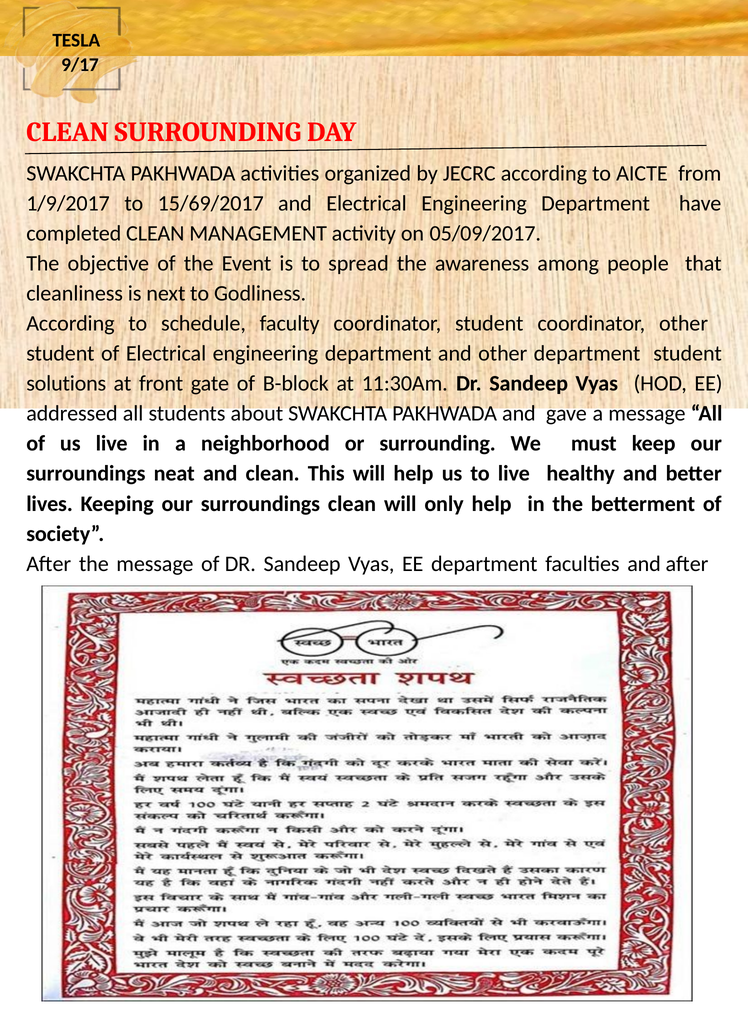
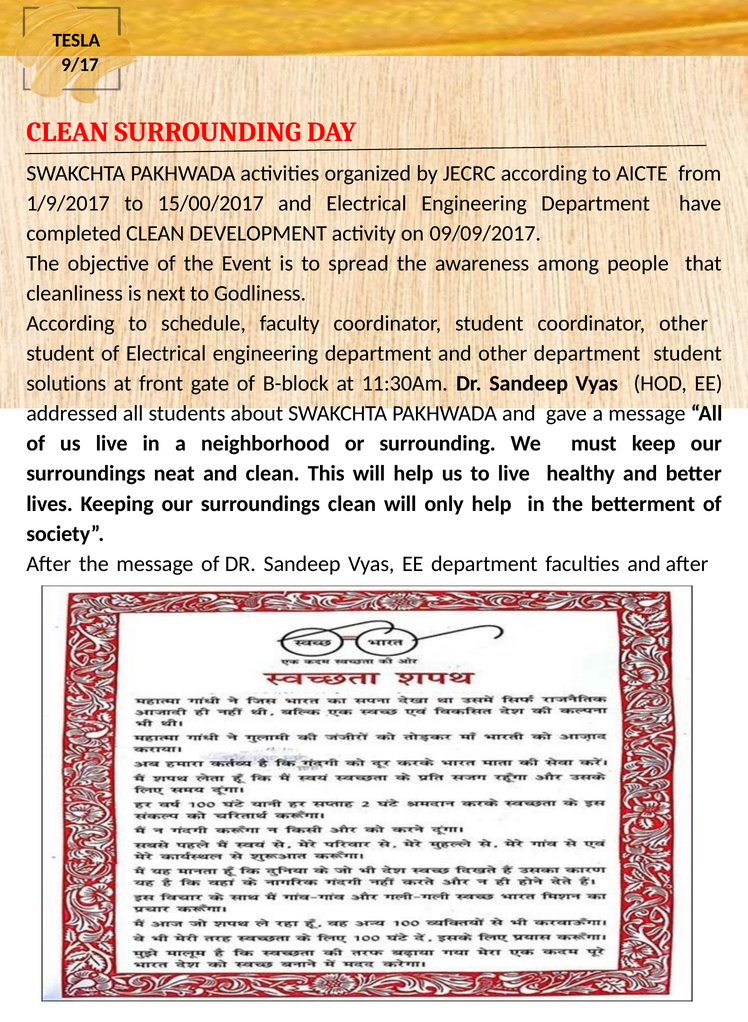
15/69/2017: 15/69/2017 -> 15/00/2017
MANAGEMENT: MANAGEMENT -> DEVELOPMENT
05/09/2017: 05/09/2017 -> 09/09/2017
